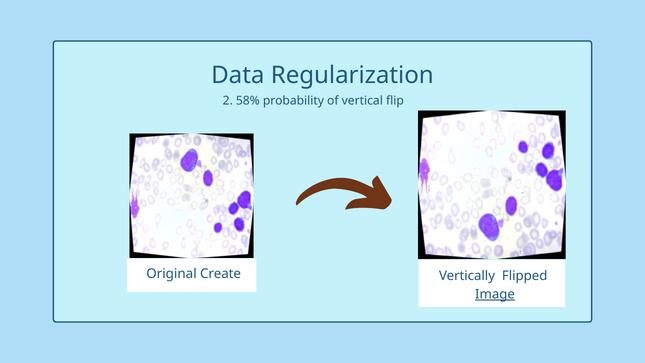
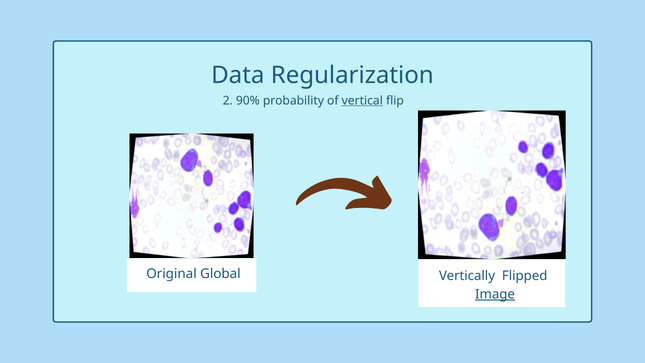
58%: 58% -> 90%
vertical underline: none -> present
Create: Create -> Global
